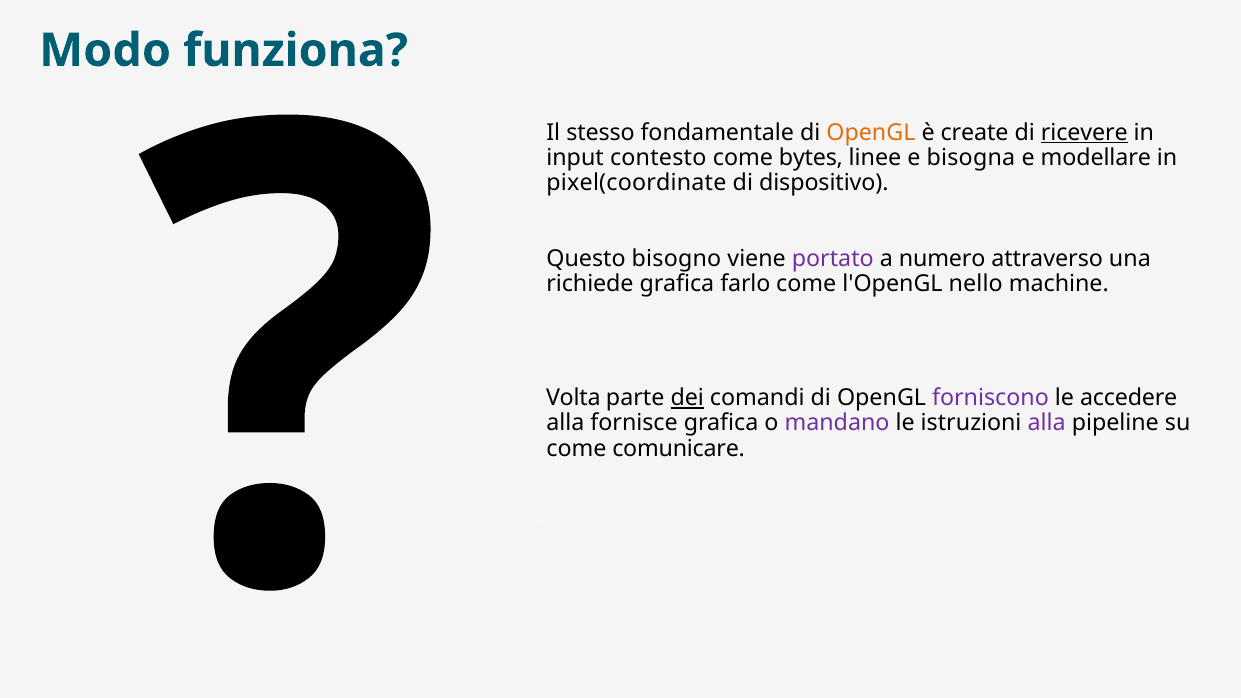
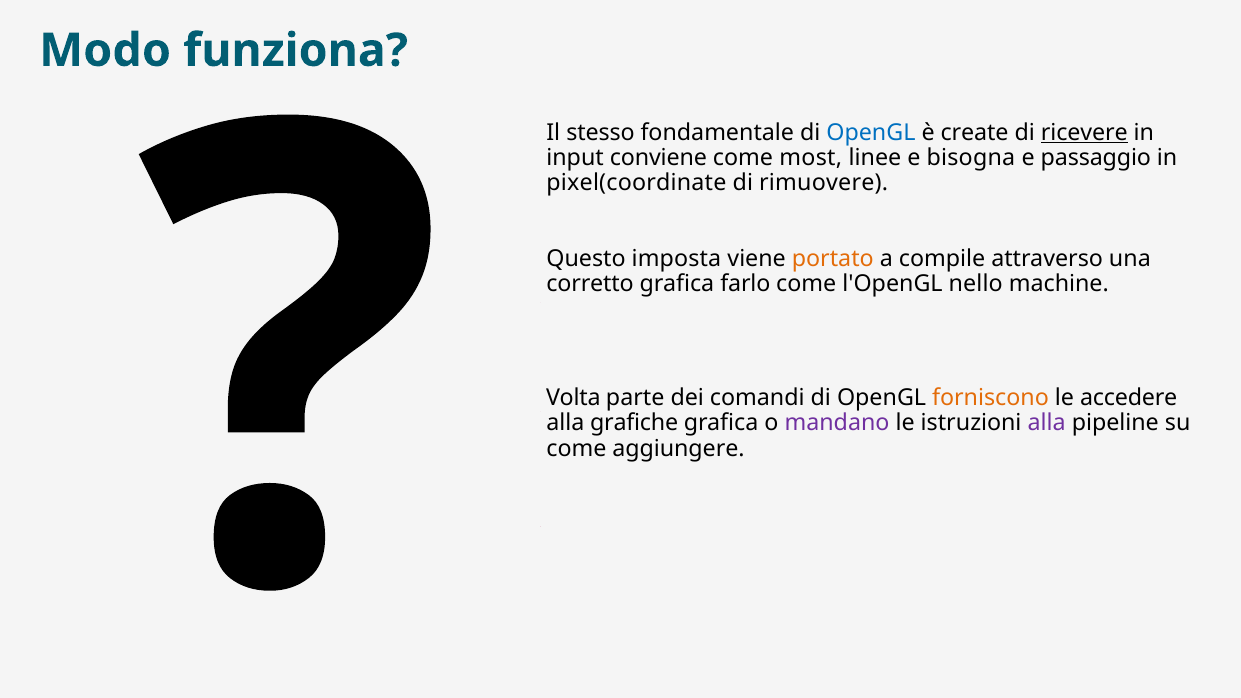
OpenGL at (871, 132) colour: orange -> blue
contesto: contesto -> conviene
bytes: bytes -> most
modellare: modellare -> passaggio
dispositivo: dispositivo -> rimuovere
bisogno: bisogno -> imposta
portato colour: purple -> orange
numero: numero -> compile
richiede: richiede -> corretto
dei underline: present -> none
forniscono colour: purple -> orange
fornisce: fornisce -> grafiche
comunicare: comunicare -> aggiungere
